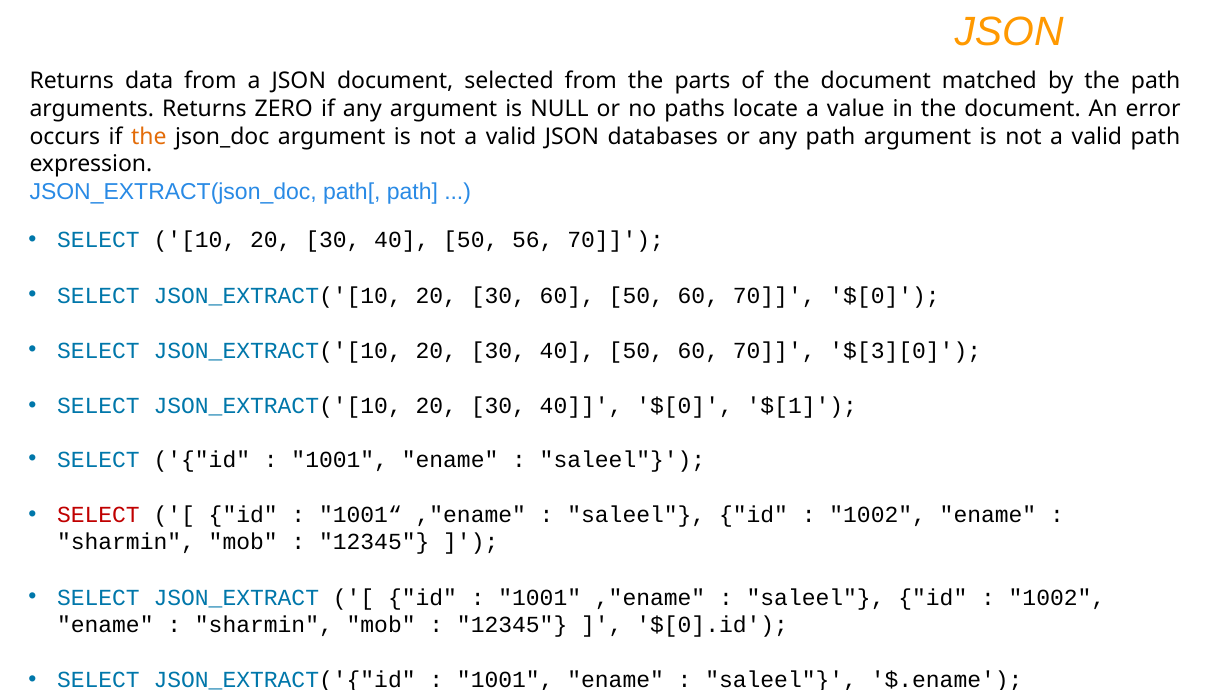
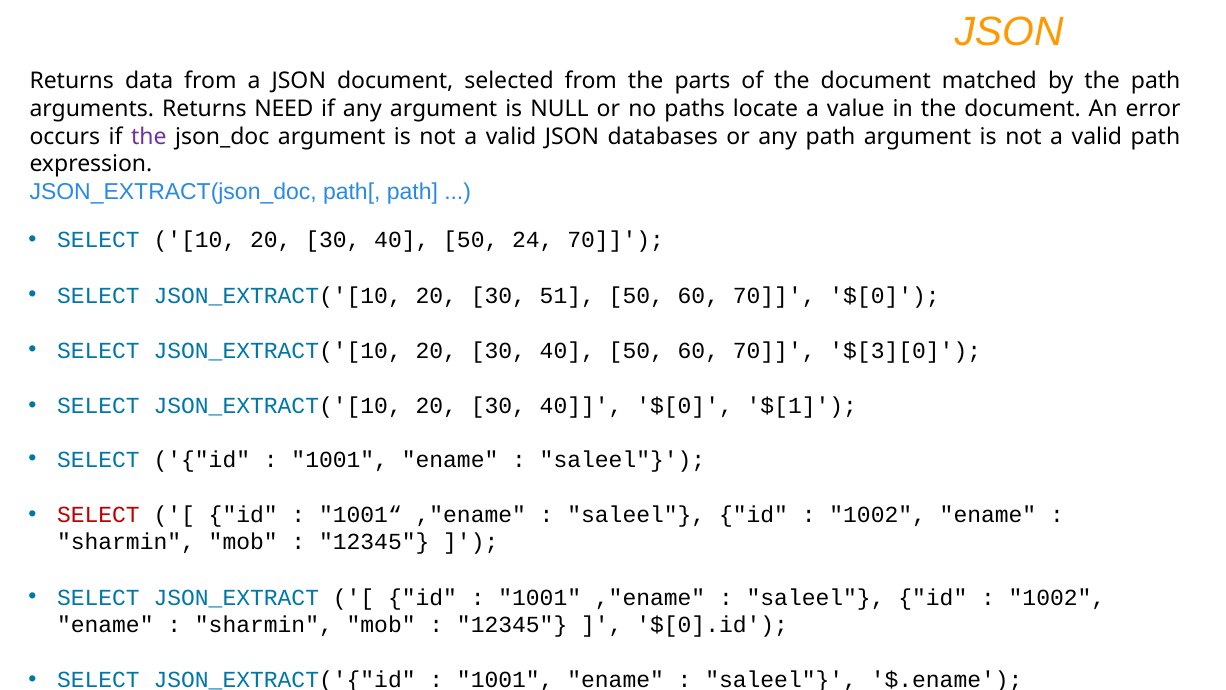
ZERO: ZERO -> NEED
the at (149, 136) colour: orange -> purple
56: 56 -> 24
30 60: 60 -> 51
